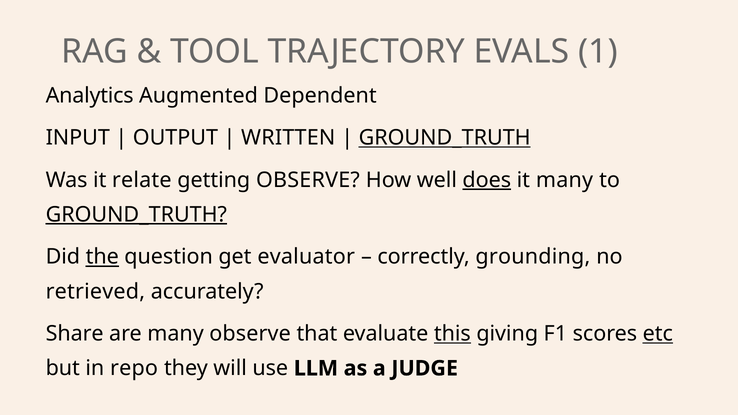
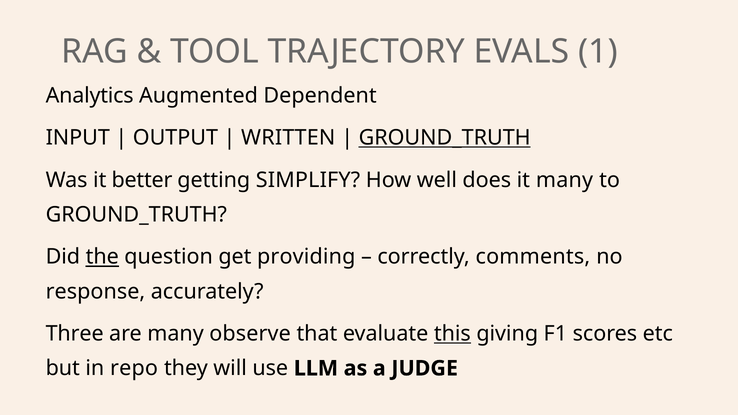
relate: relate -> better
getting OBSERVE: OBSERVE -> SIMPLIFY
does underline: present -> none
GROUND_TRUTH at (136, 215) underline: present -> none
evaluator: evaluator -> providing
grounding: grounding -> comments
retrieved: retrieved -> response
Share: Share -> Three
etc underline: present -> none
